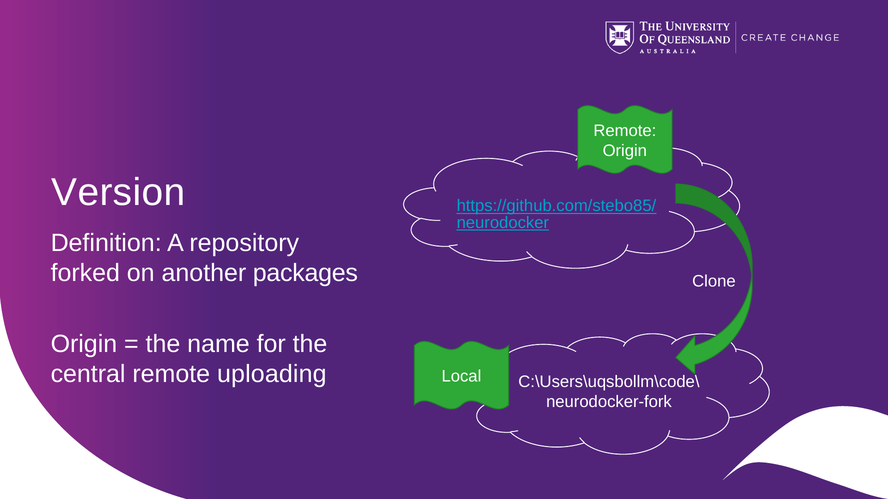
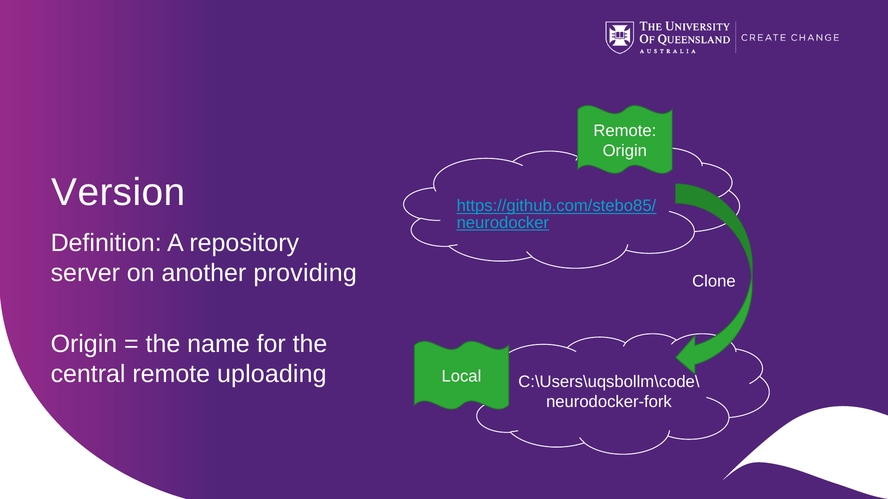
forked: forked -> server
packages: packages -> providing
